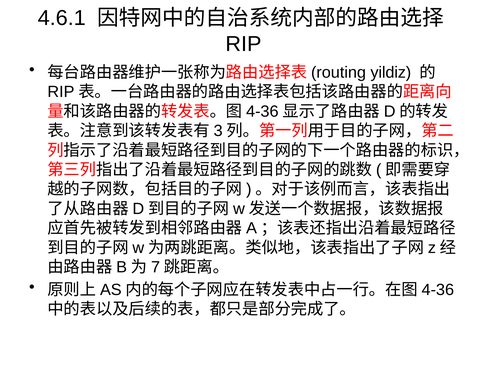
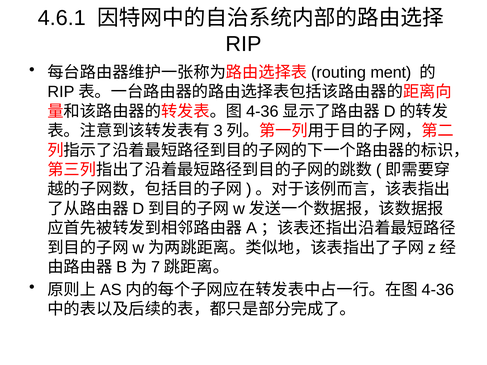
yildiz: yildiz -> ment
